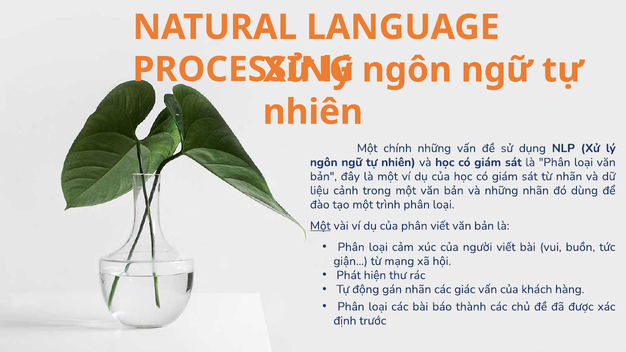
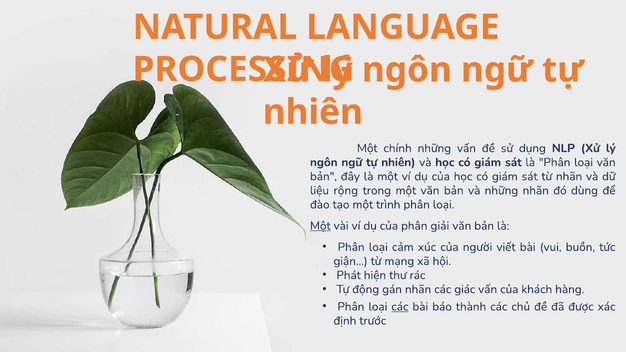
cảnh: cảnh -> rộng
phân viết: viết -> giải
các at (400, 307) underline: none -> present
